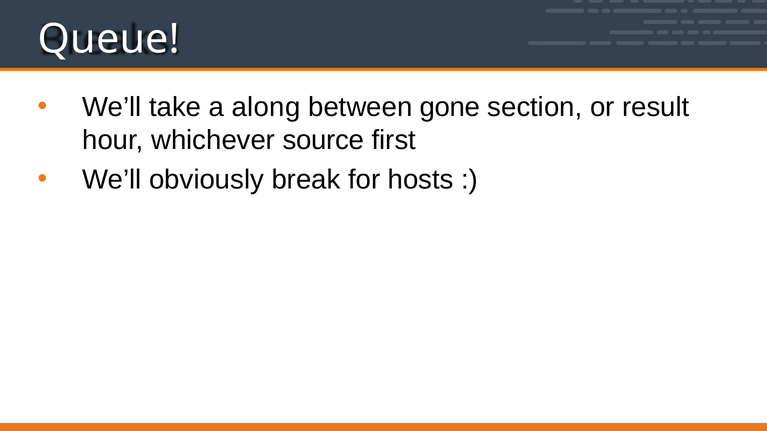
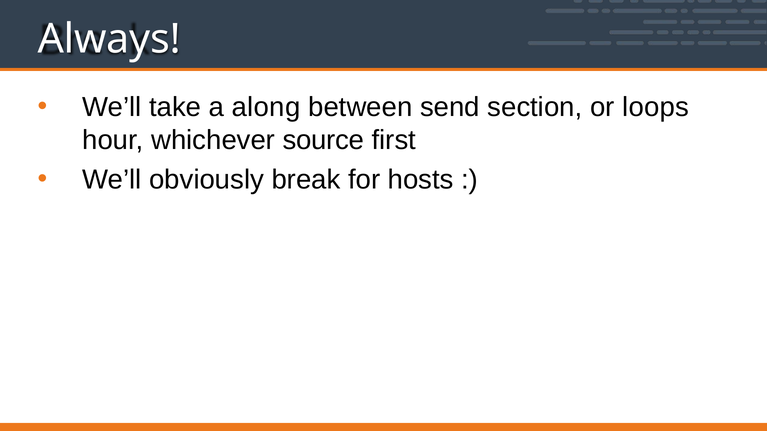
Queue: Queue -> Always
gone: gone -> send
result: result -> loops
